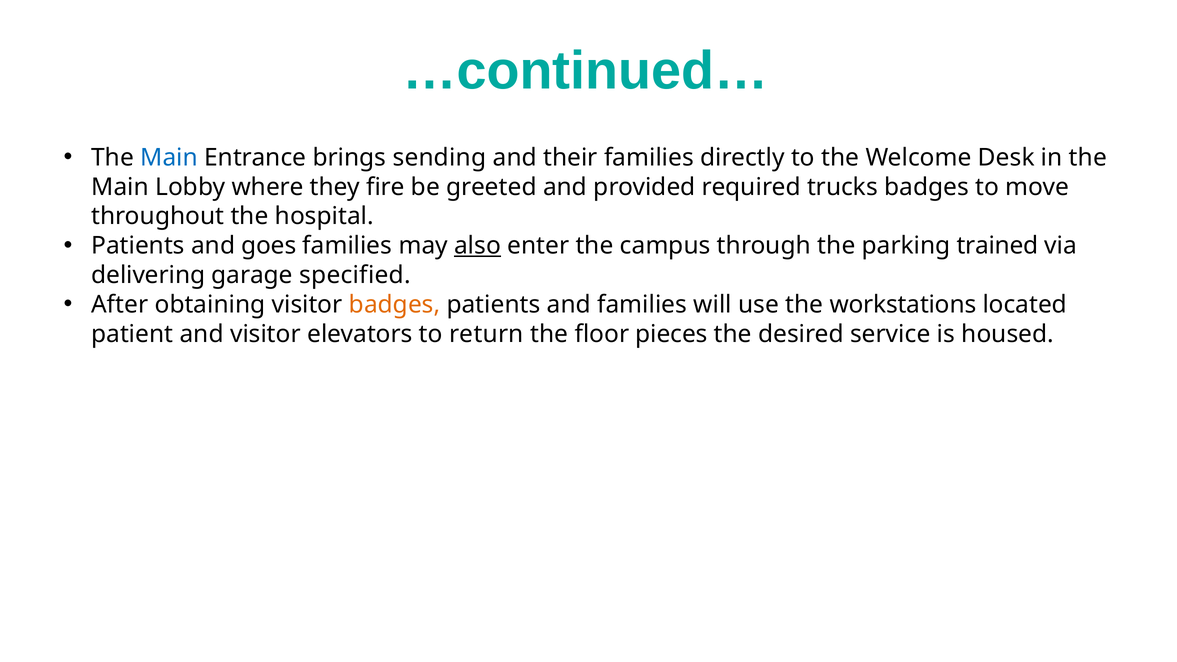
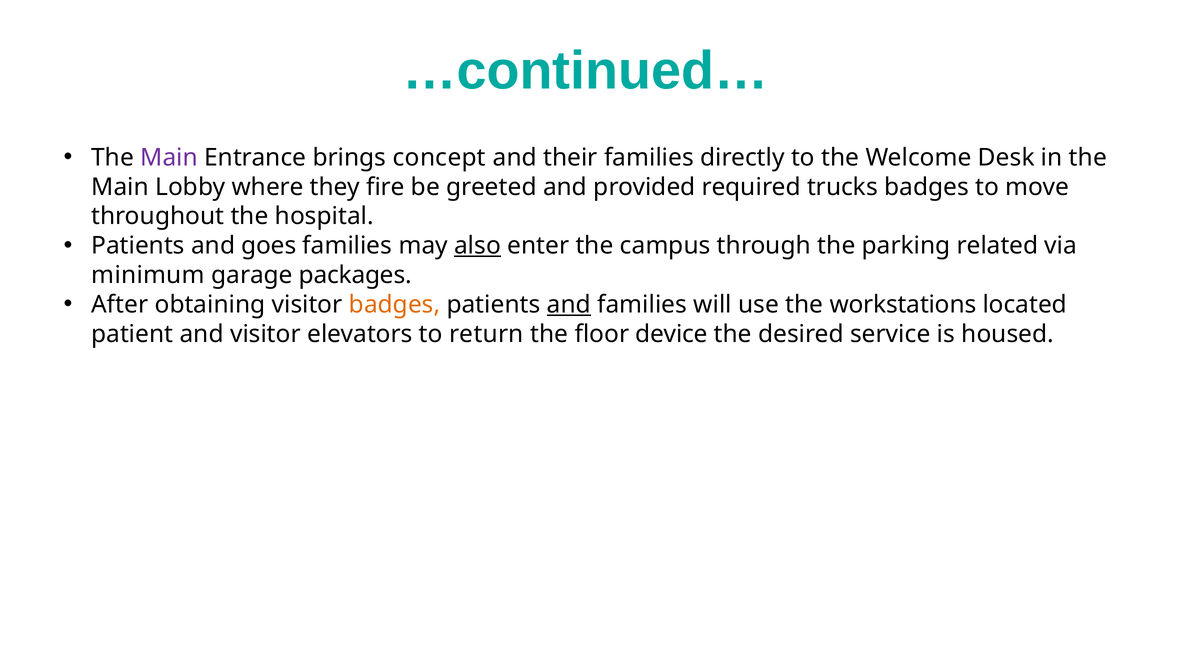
Main at (169, 158) colour: blue -> purple
sending: sending -> concept
trained: trained -> related
delivering: delivering -> minimum
specified: specified -> packages
and at (569, 305) underline: none -> present
pieces: pieces -> device
